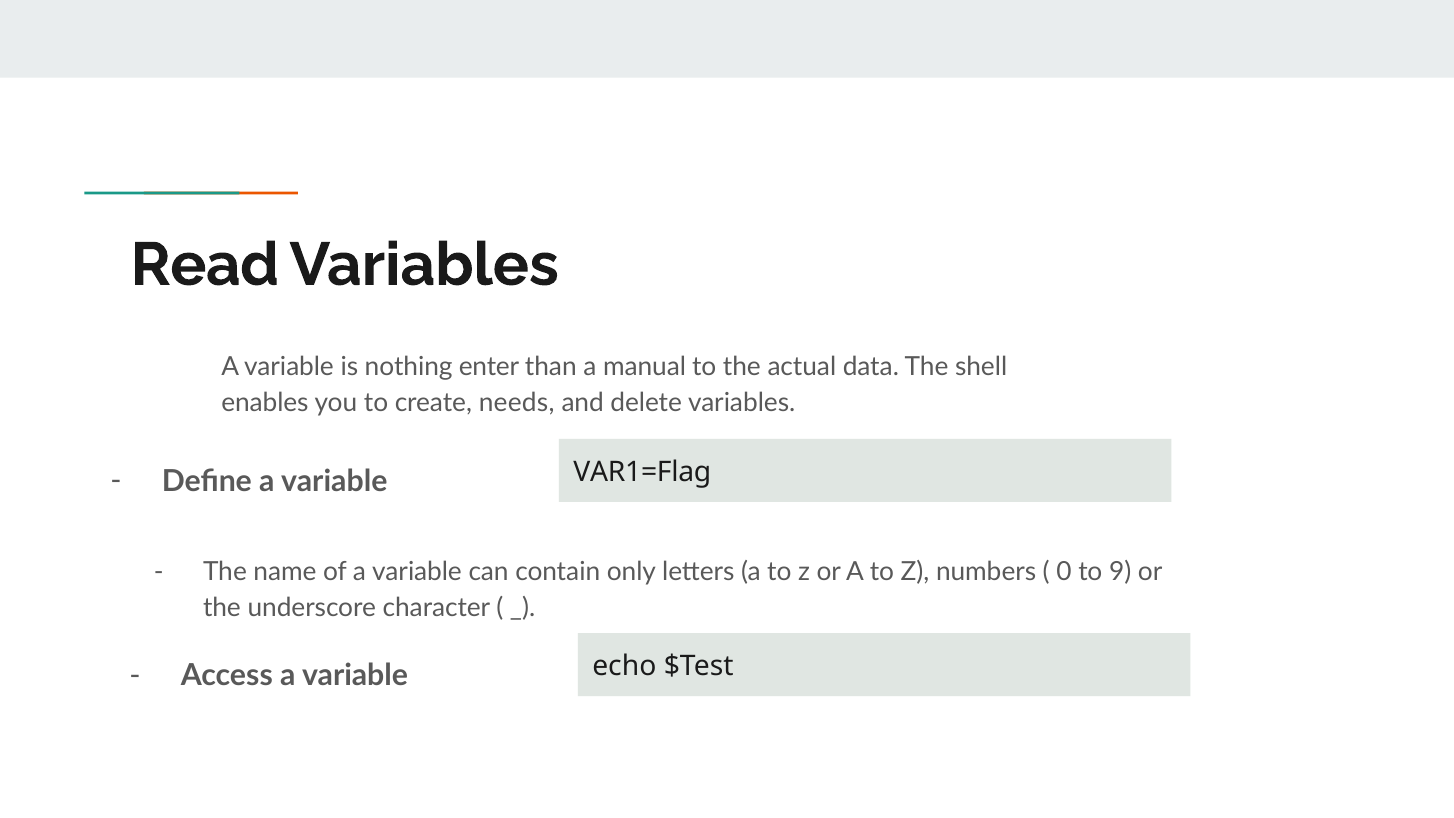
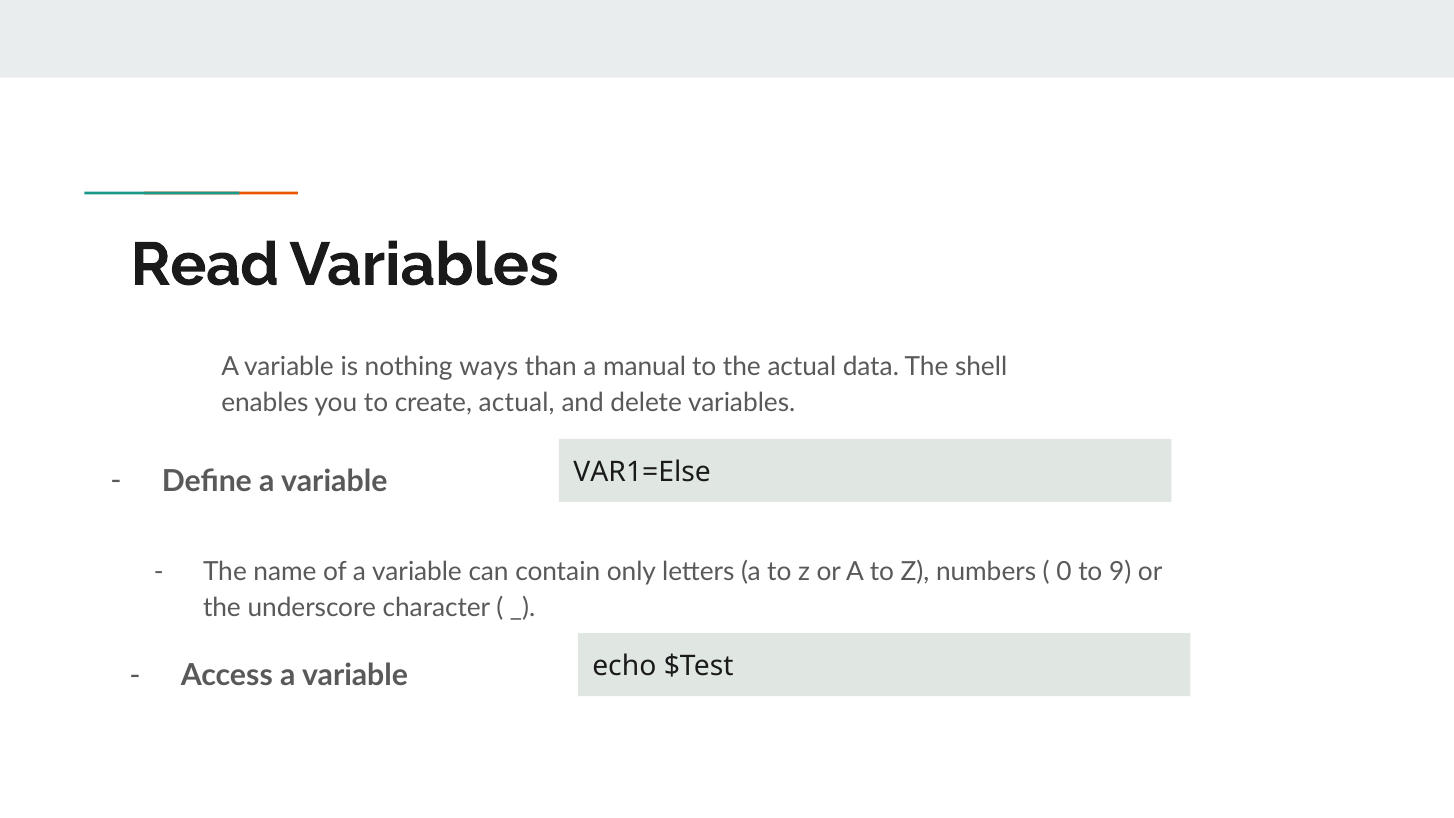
enter: enter -> ways
create needs: needs -> actual
VAR1=Flag: VAR1=Flag -> VAR1=Else
